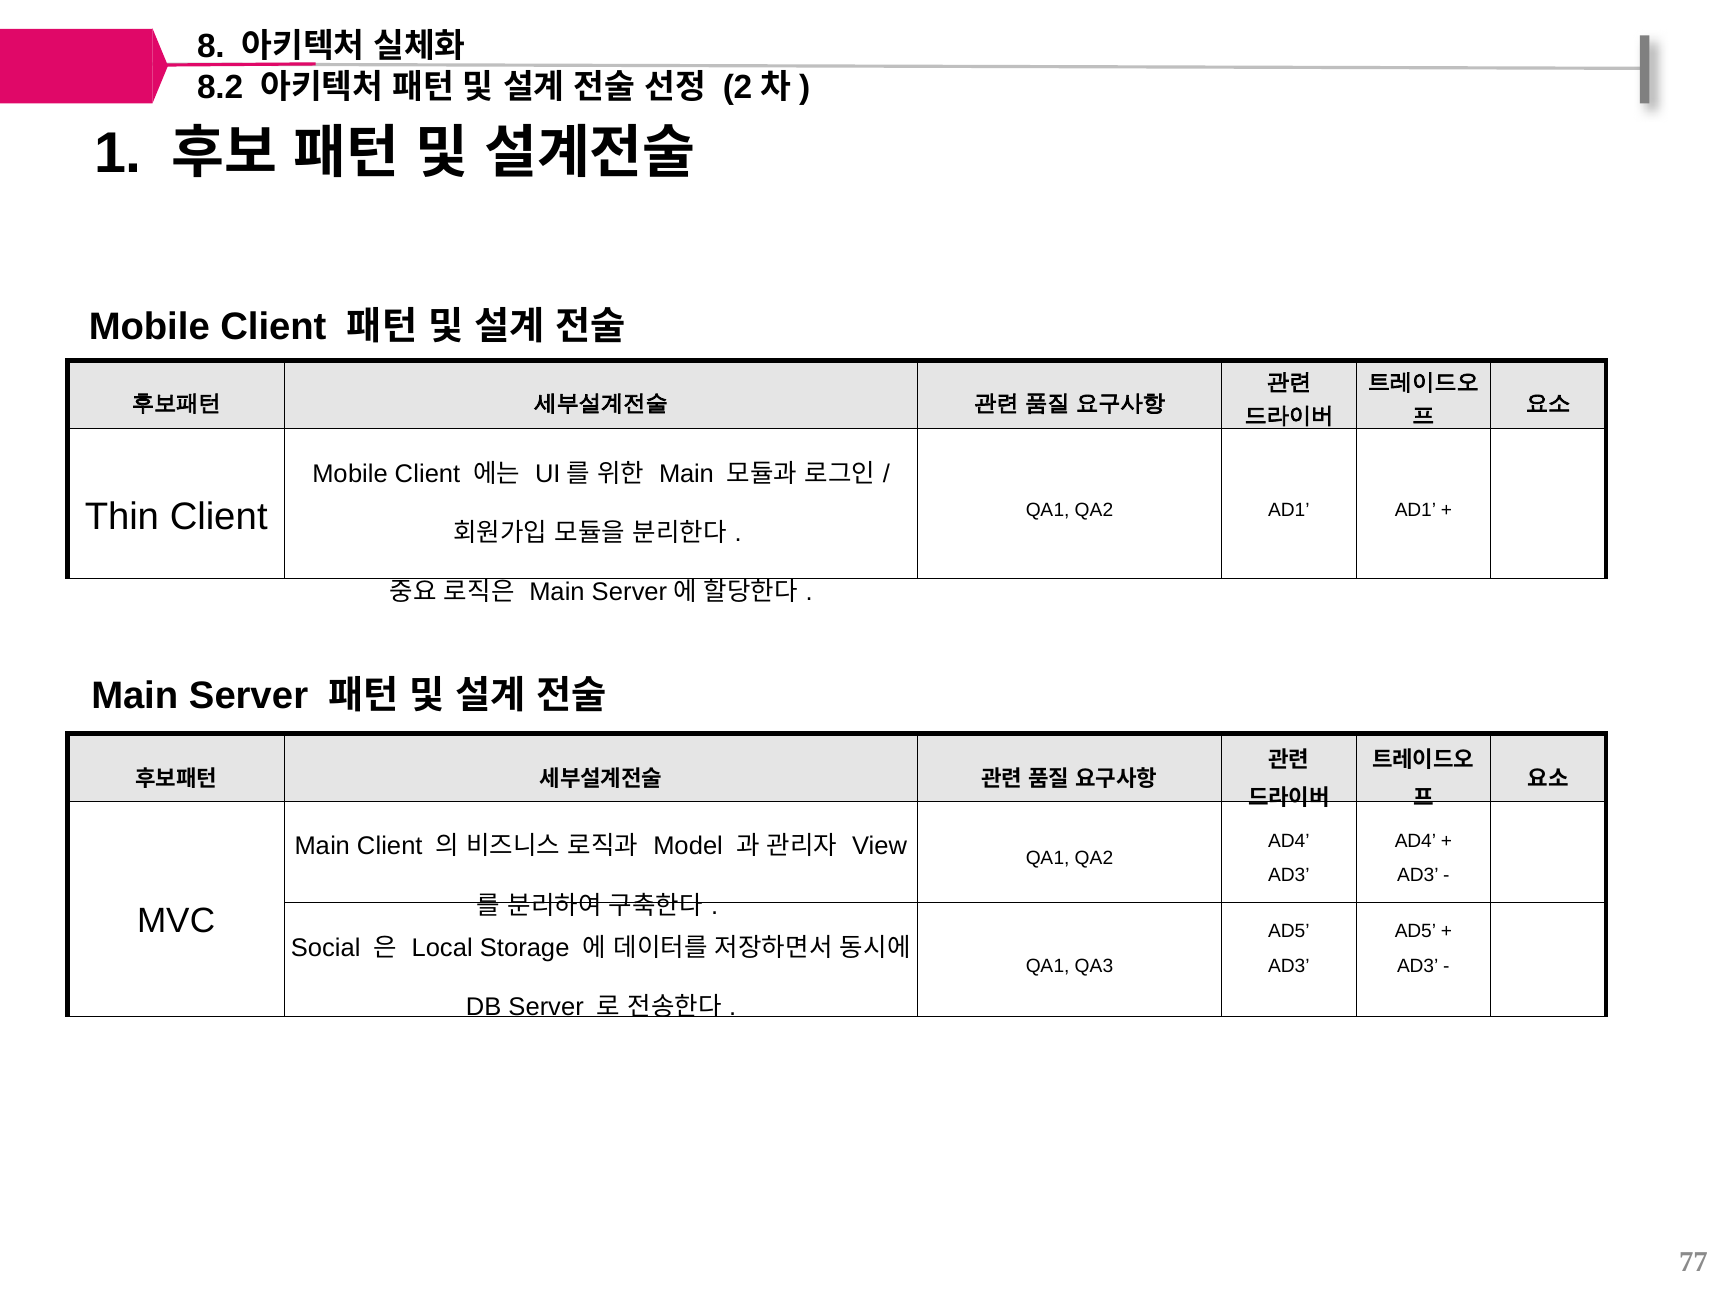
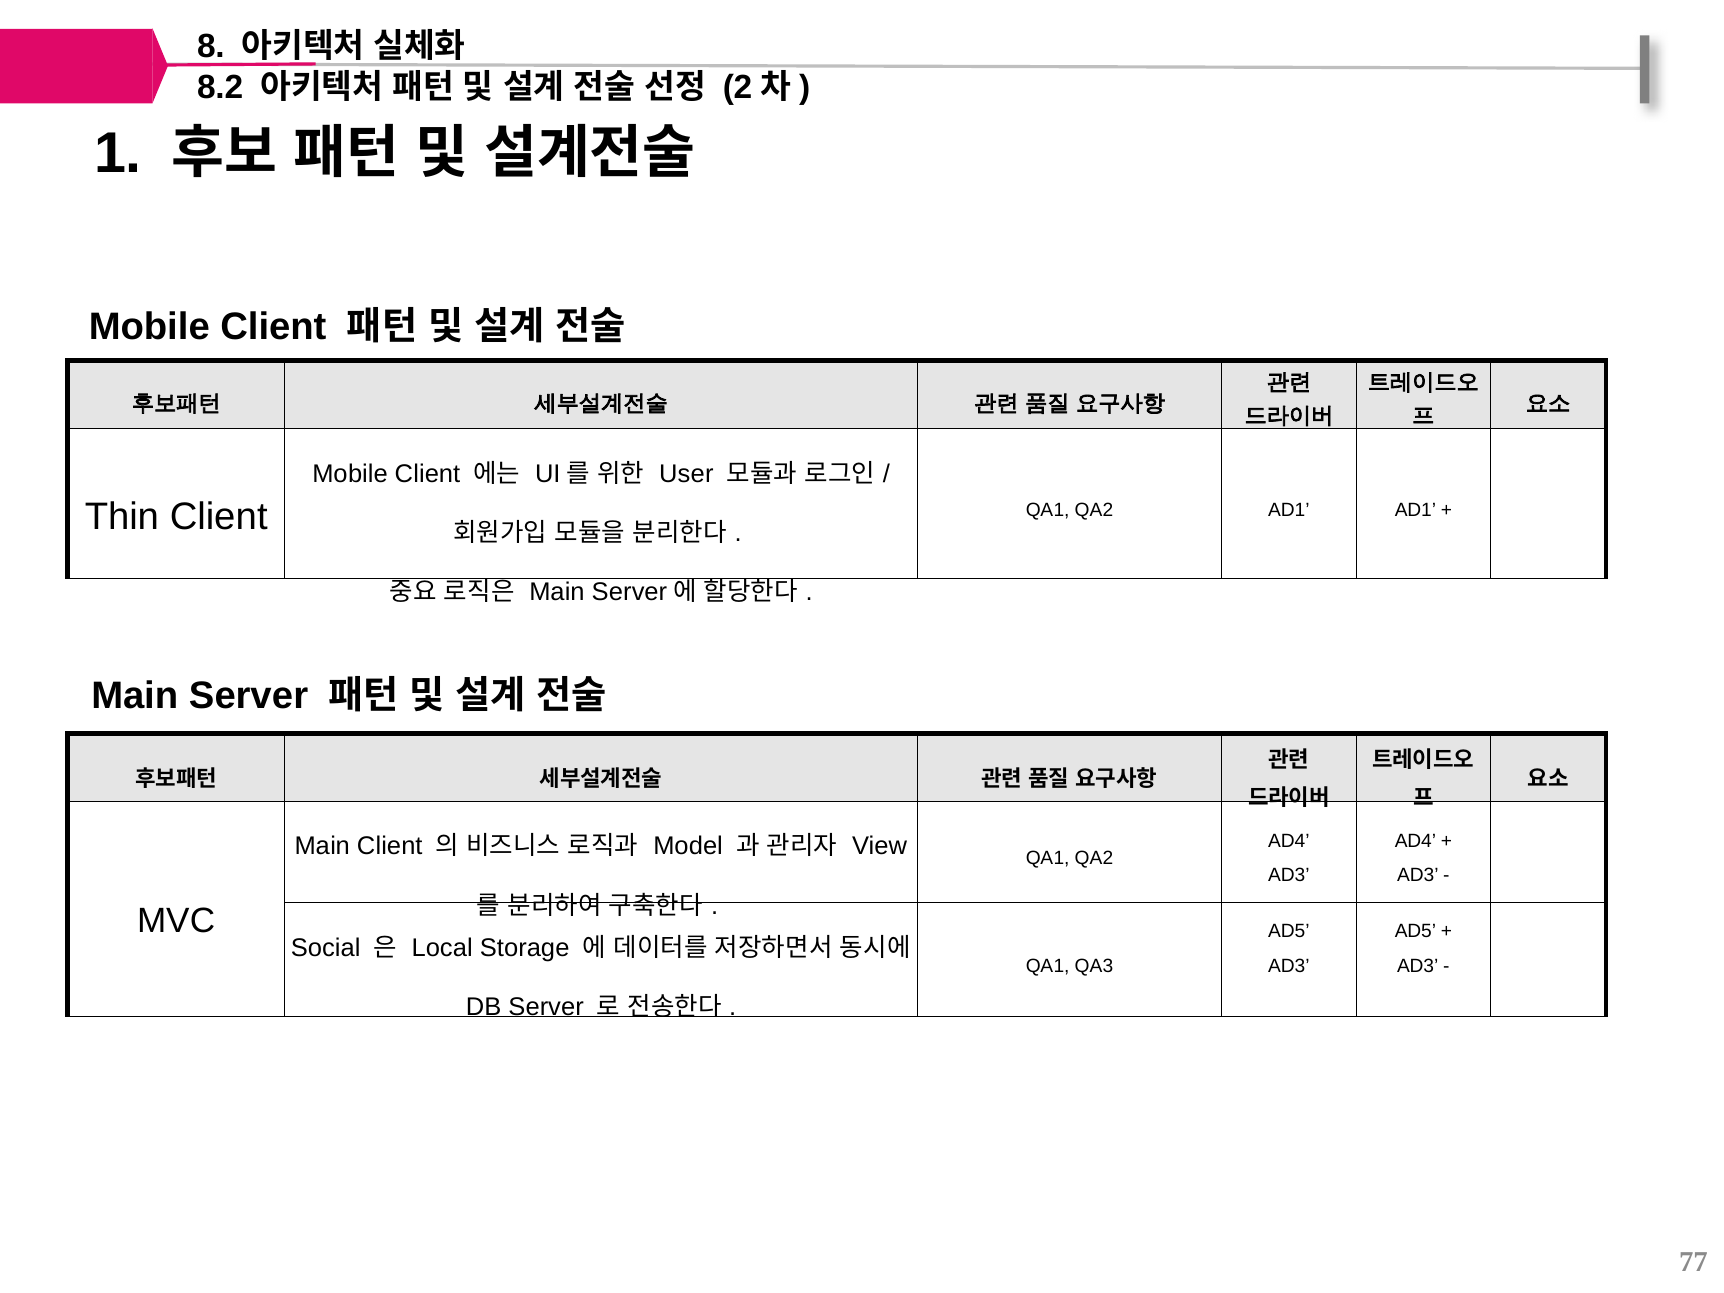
Main at (686, 474): Main -> User
